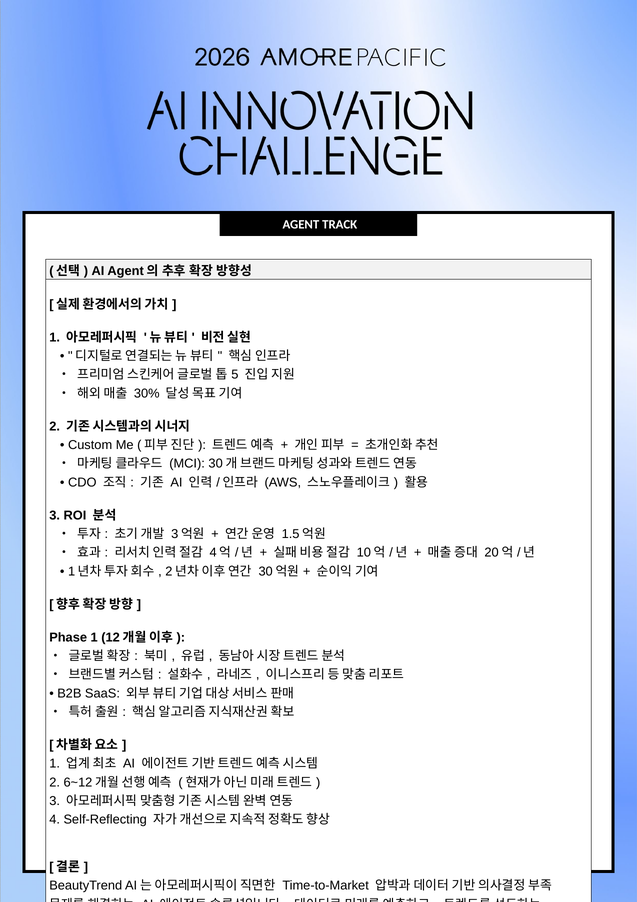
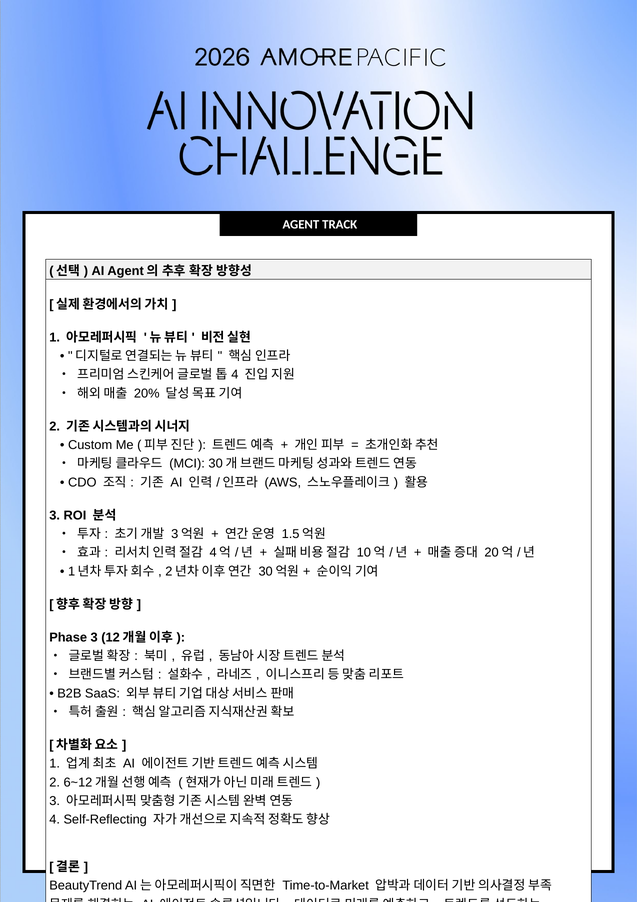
5 at (235, 374): 5 -> 4
30%: 30% -> 20%
Phase 1: 1 -> 3
